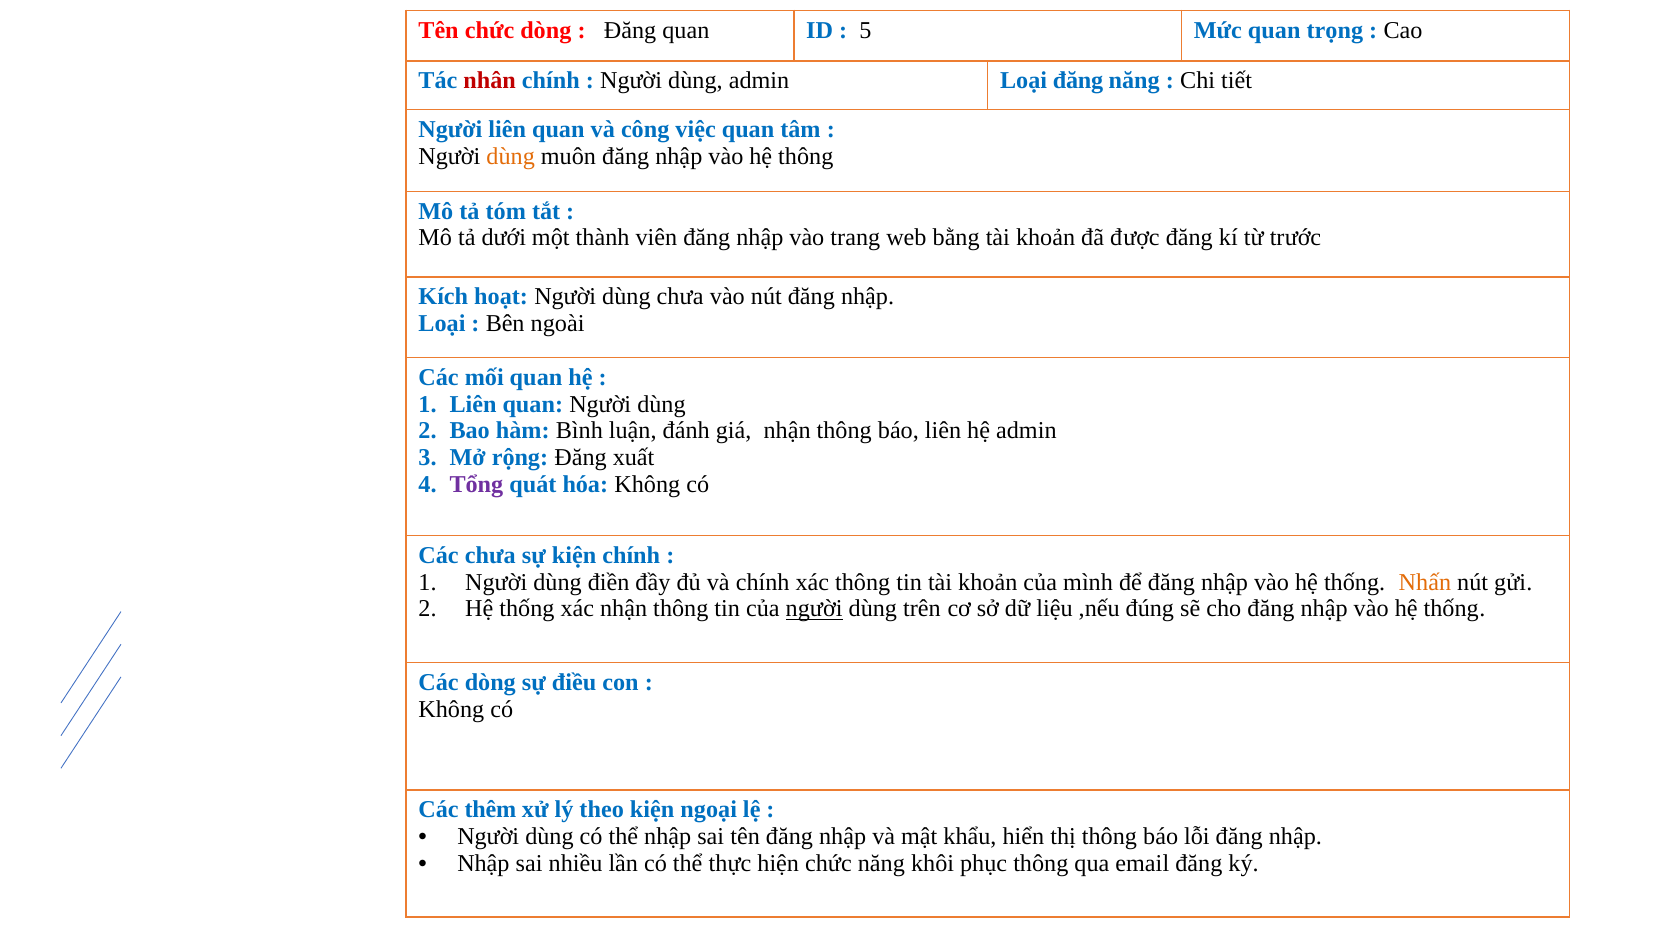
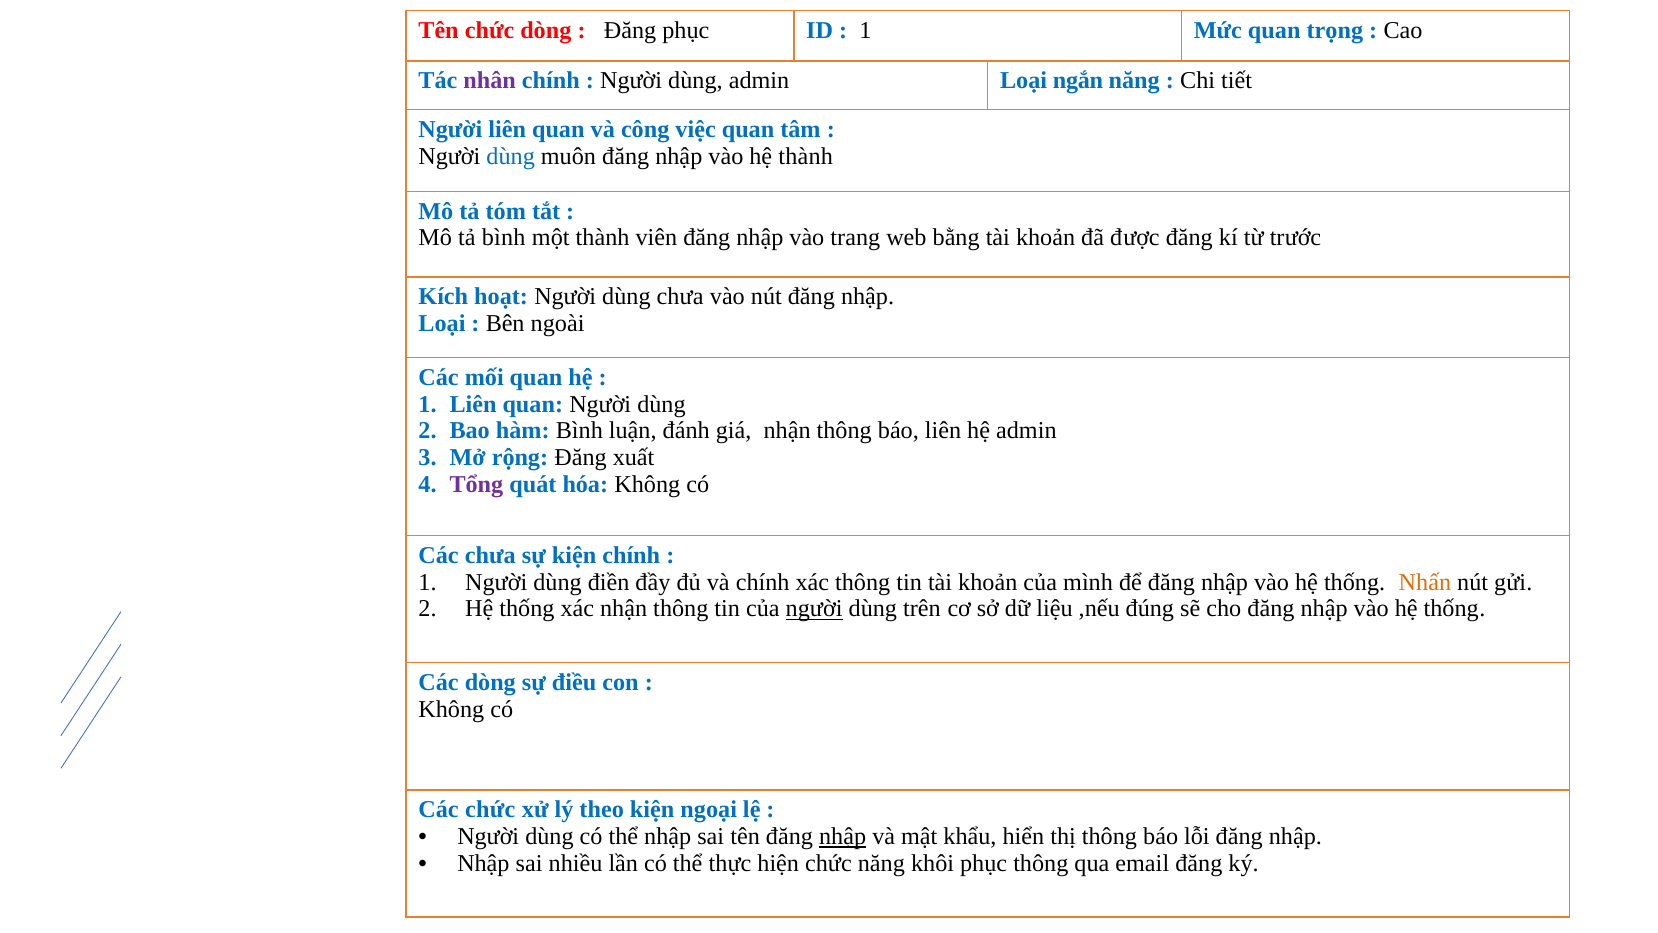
Đăng quan: quan -> phục
5 at (865, 30): 5 -> 1
nhân colour: red -> purple
Loại đăng: đăng -> ngắn
dùng at (511, 156) colour: orange -> blue
hệ thông: thông -> thành
tả dưới: dưới -> bình
Các thêm: thêm -> chức
nhập at (843, 836) underline: none -> present
